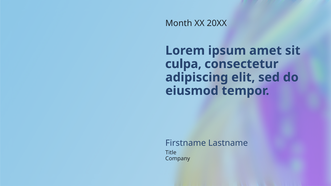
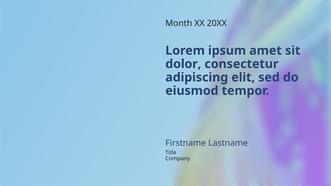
culpa: culpa -> dolor
